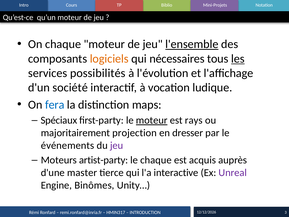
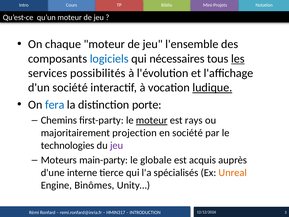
l'ensemble underline: present -> none
logiciels colour: orange -> blue
ludique underline: none -> present
maps: maps -> porte
Spéciaux: Spéciaux -> Chemins
en dresser: dresser -> société
événements: événements -> technologies
artist-party: artist-party -> main-party
le chaque: chaque -> globale
master: master -> interne
interactive: interactive -> spécialisés
Unreal colour: purple -> orange
